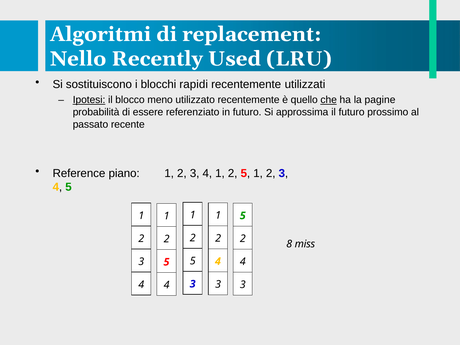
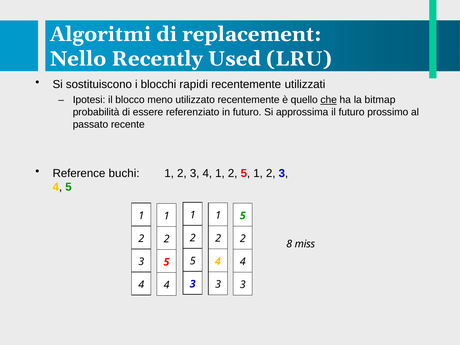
Ipotesi underline: present -> none
pagine: pagine -> bitmap
piano: piano -> buchi
